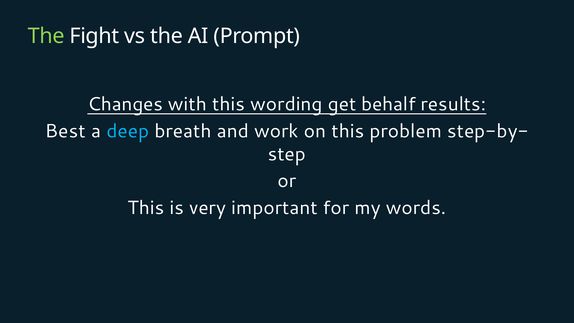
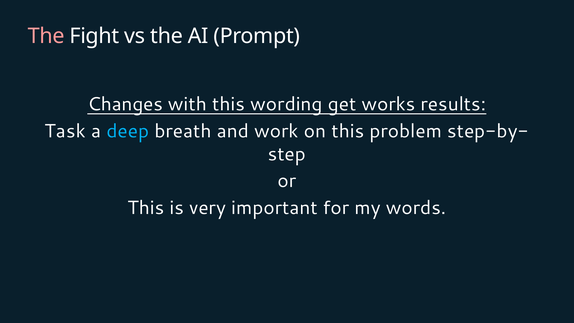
The at (46, 36) colour: light green -> pink
behalf: behalf -> works
Best: Best -> Task
